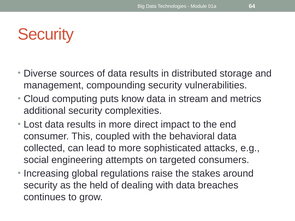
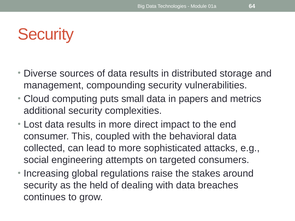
know: know -> small
stream: stream -> papers
